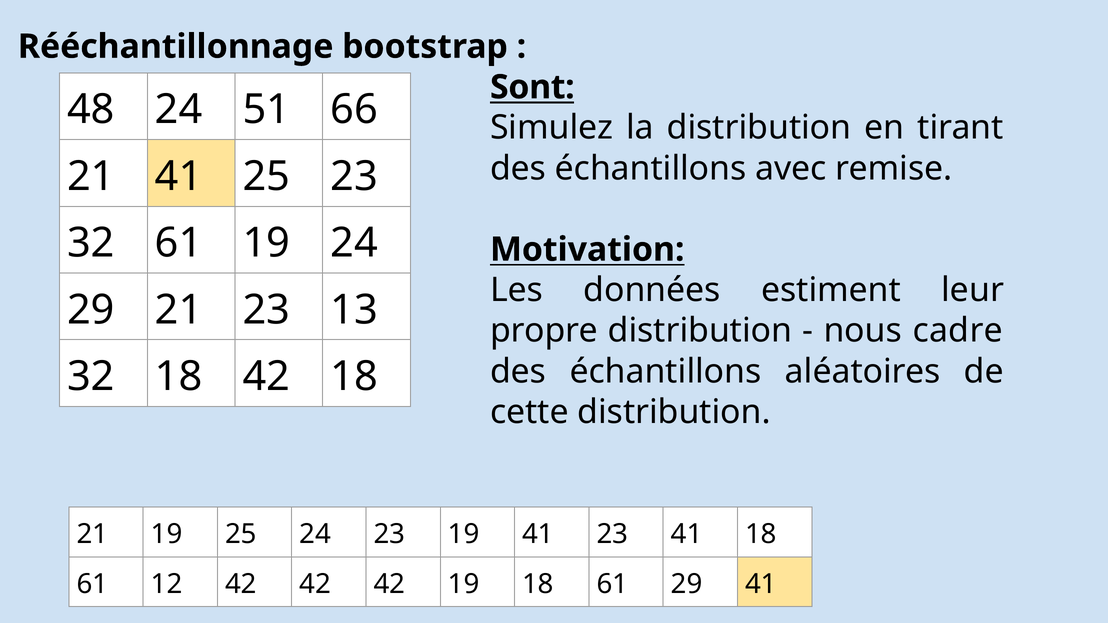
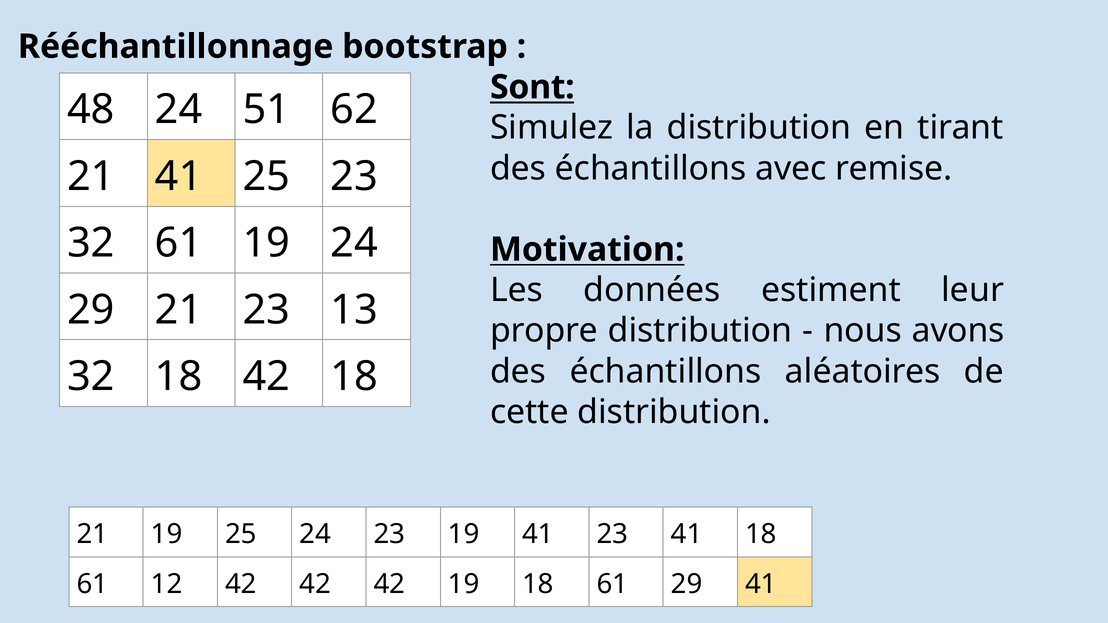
66: 66 -> 62
cadre: cadre -> avons
